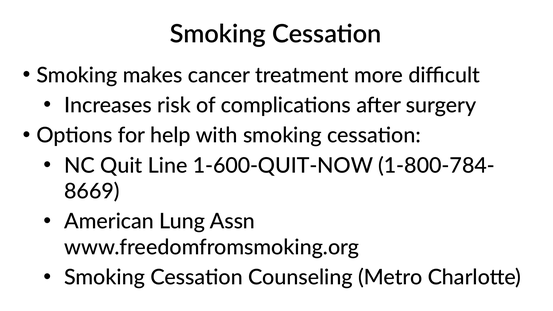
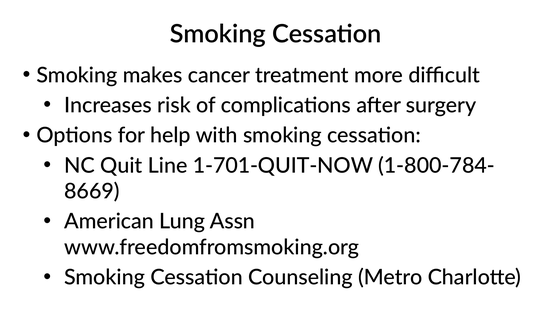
1-600-QUIT-NOW: 1-600-QUIT-NOW -> 1-701-QUIT-NOW
